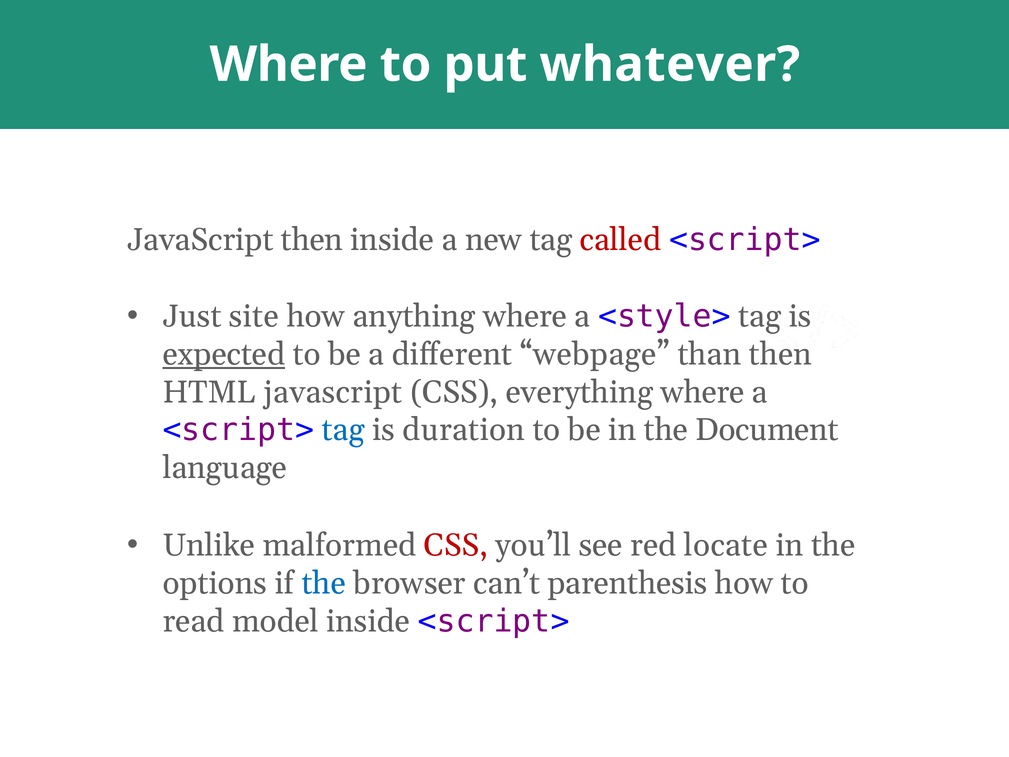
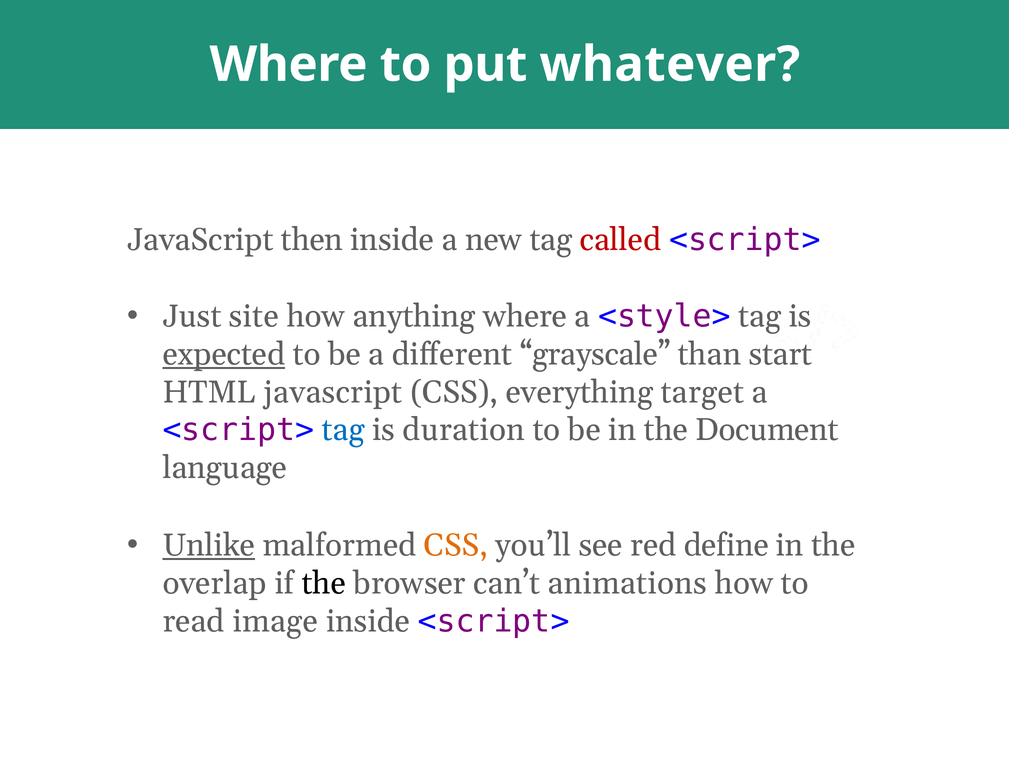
webpage: webpage -> grayscale
than then: then -> start
everything where: where -> target
Unlike underline: none -> present
CSS at (456, 545) colour: red -> orange
locate: locate -> define
options: options -> overlap
the at (324, 583) colour: blue -> black
parenthesis: parenthesis -> animations
model: model -> image
